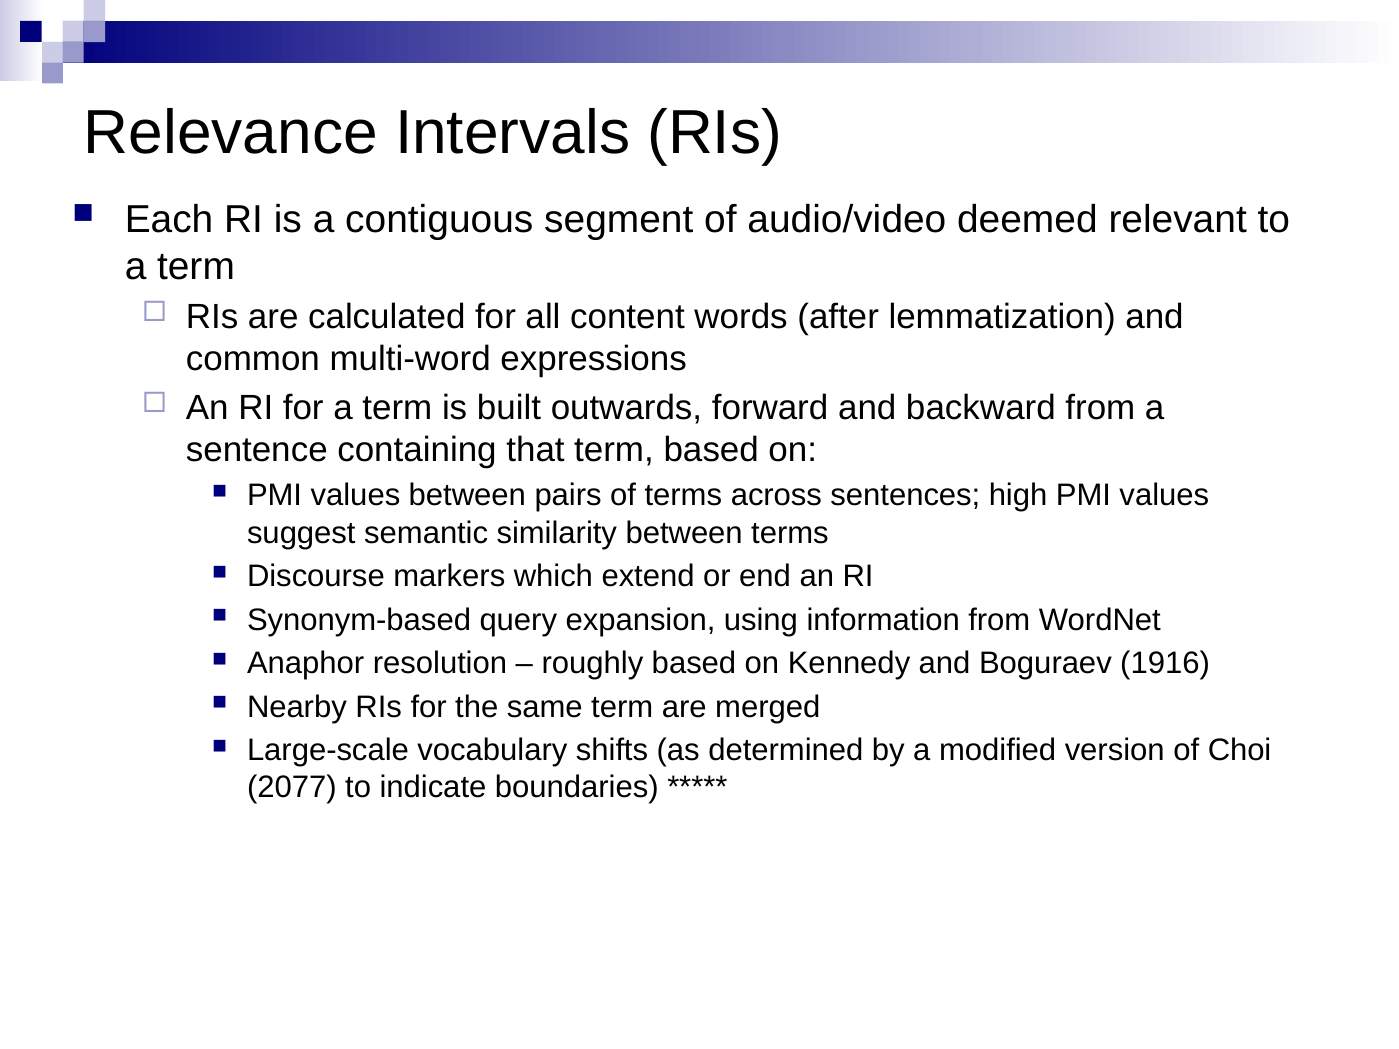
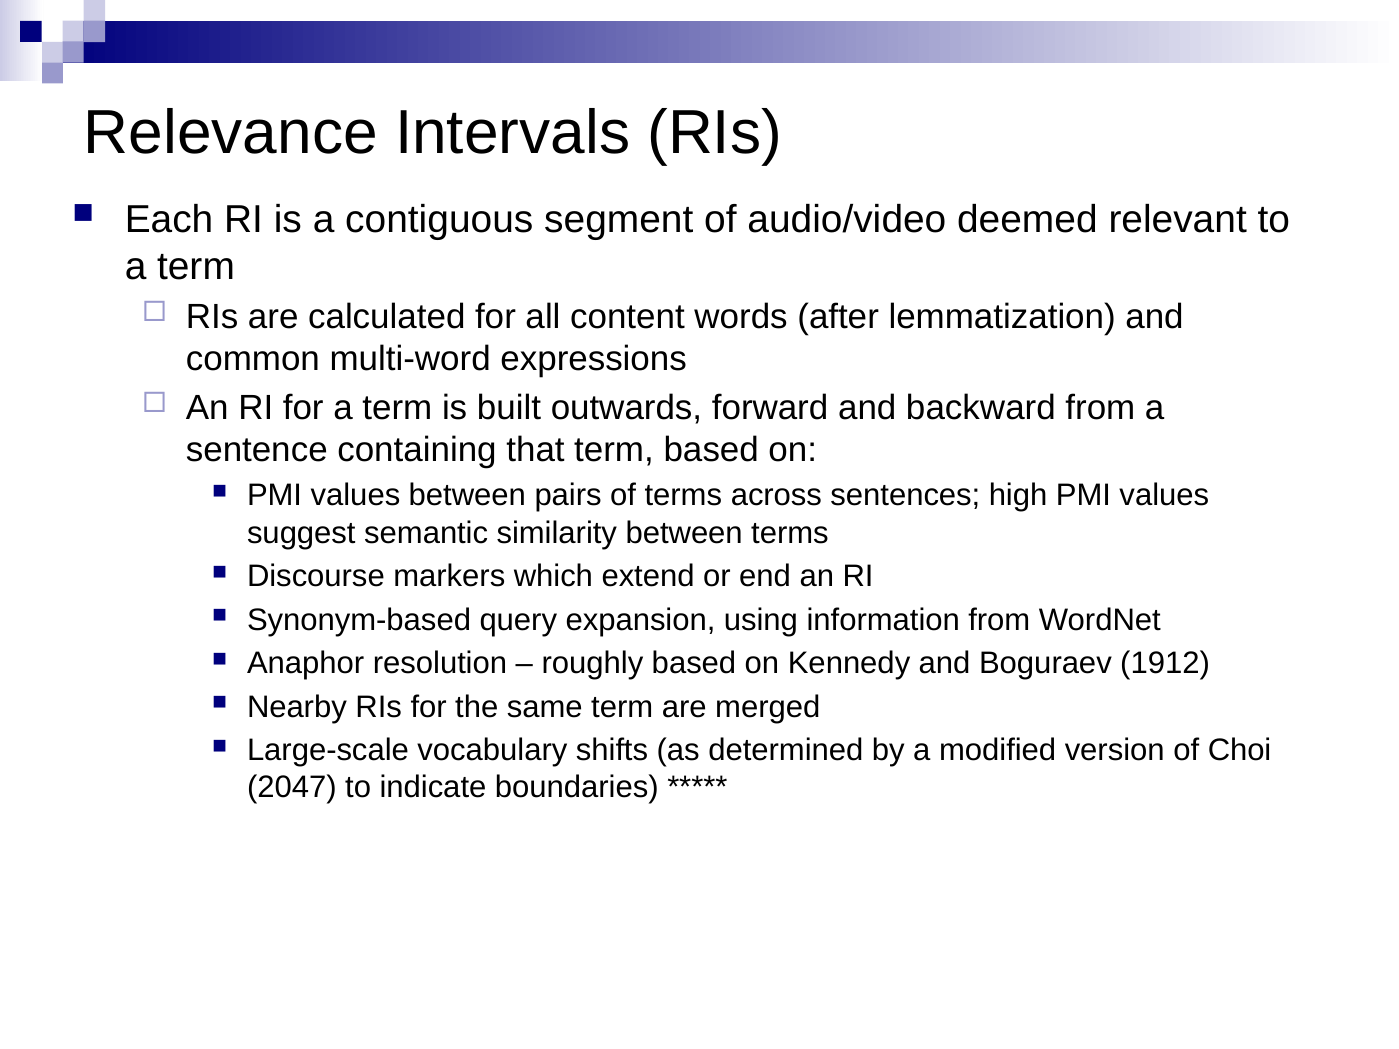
1916: 1916 -> 1912
2077: 2077 -> 2047
